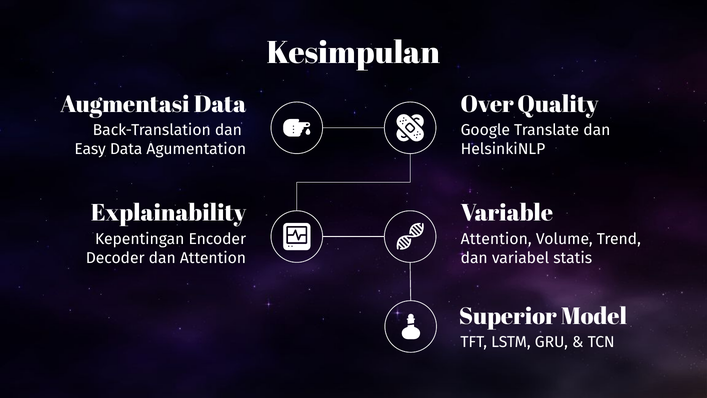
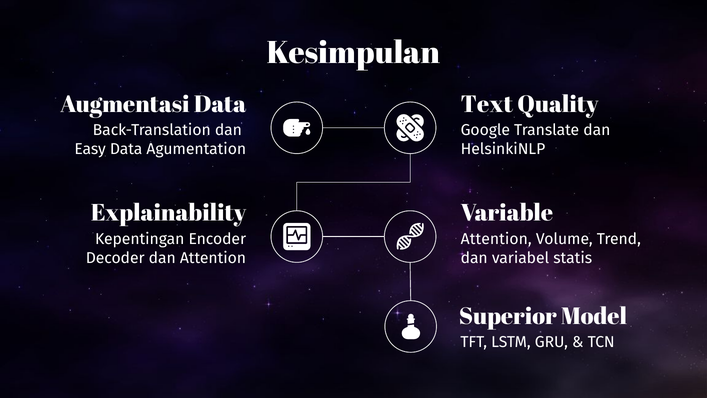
Over: Over -> Text
